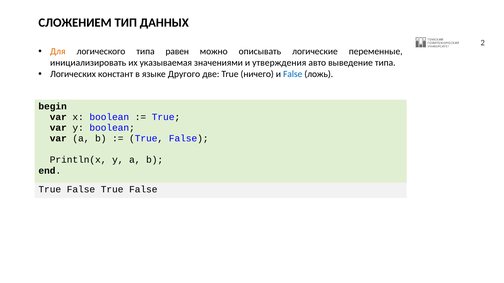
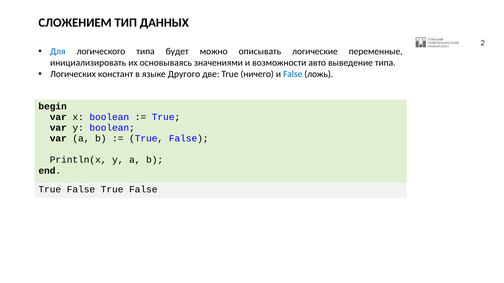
Для colour: orange -> blue
равен: равен -> будет
указываемая: указываемая -> основываясь
утверждения: утверждения -> возможности
